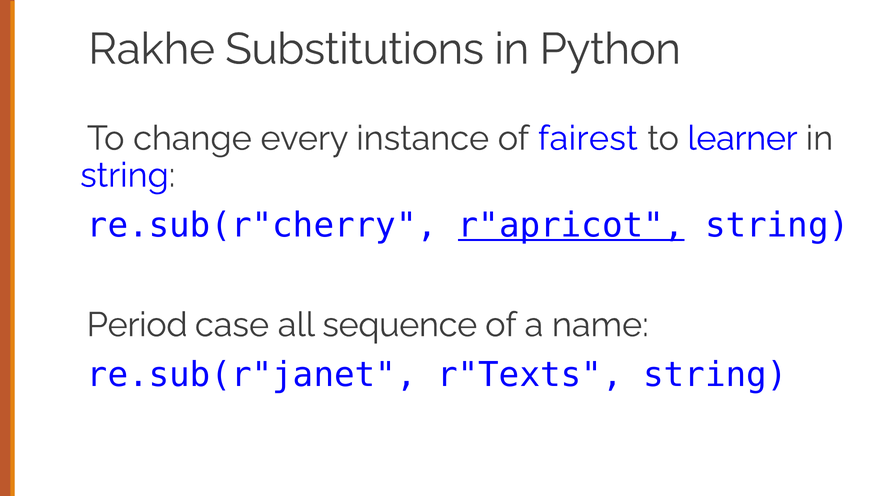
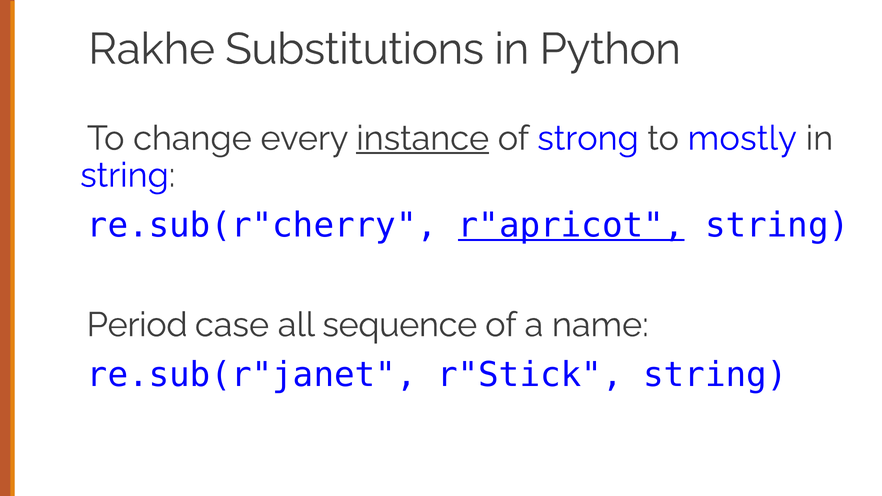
instance underline: none -> present
fairest: fairest -> strong
learner: learner -> mostly
r"Texts: r"Texts -> r"Stick
